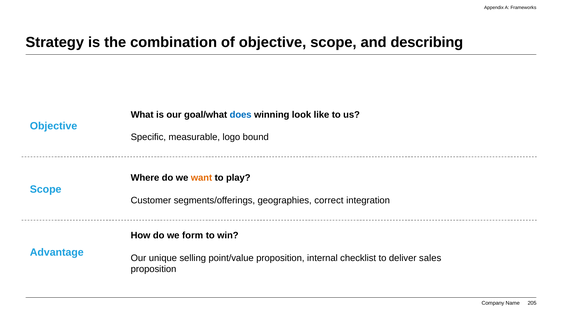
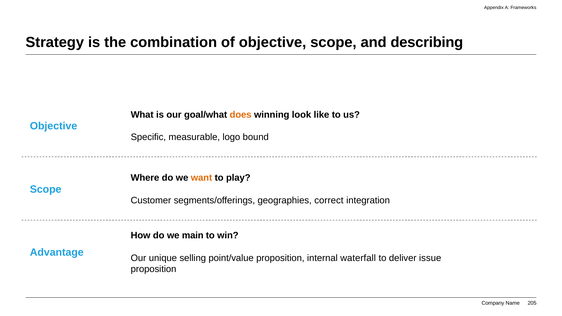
does colour: blue -> orange
form: form -> main
checklist: checklist -> waterfall
sales: sales -> issue
